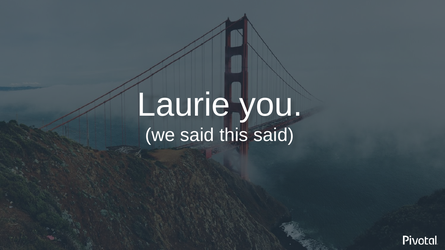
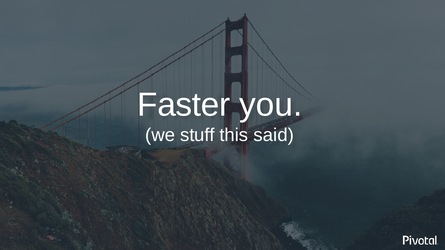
Laurie: Laurie -> Faster
we said: said -> stuff
